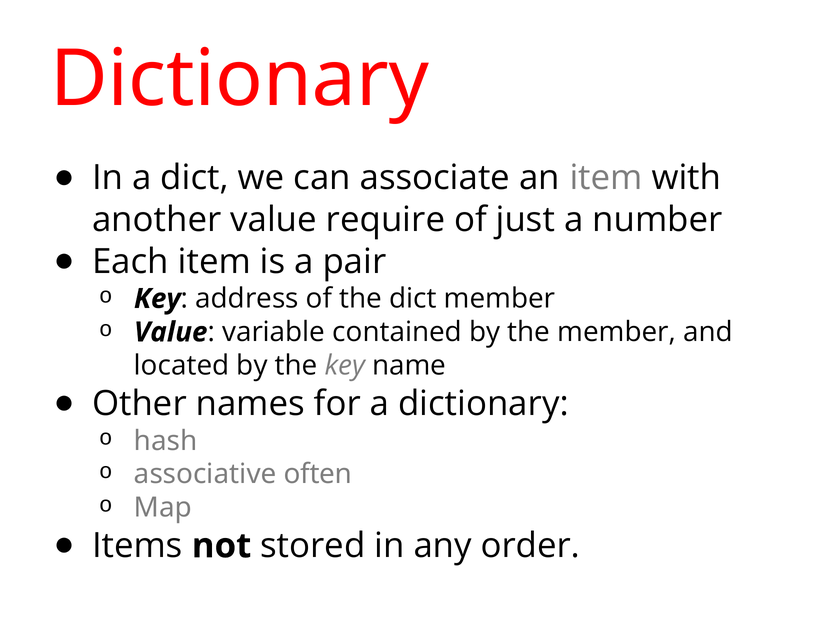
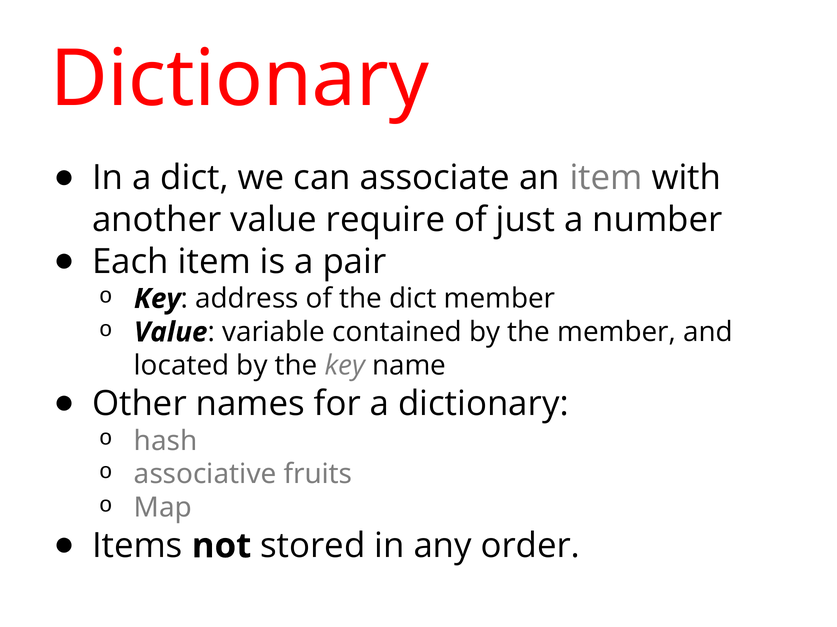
often: often -> fruits
